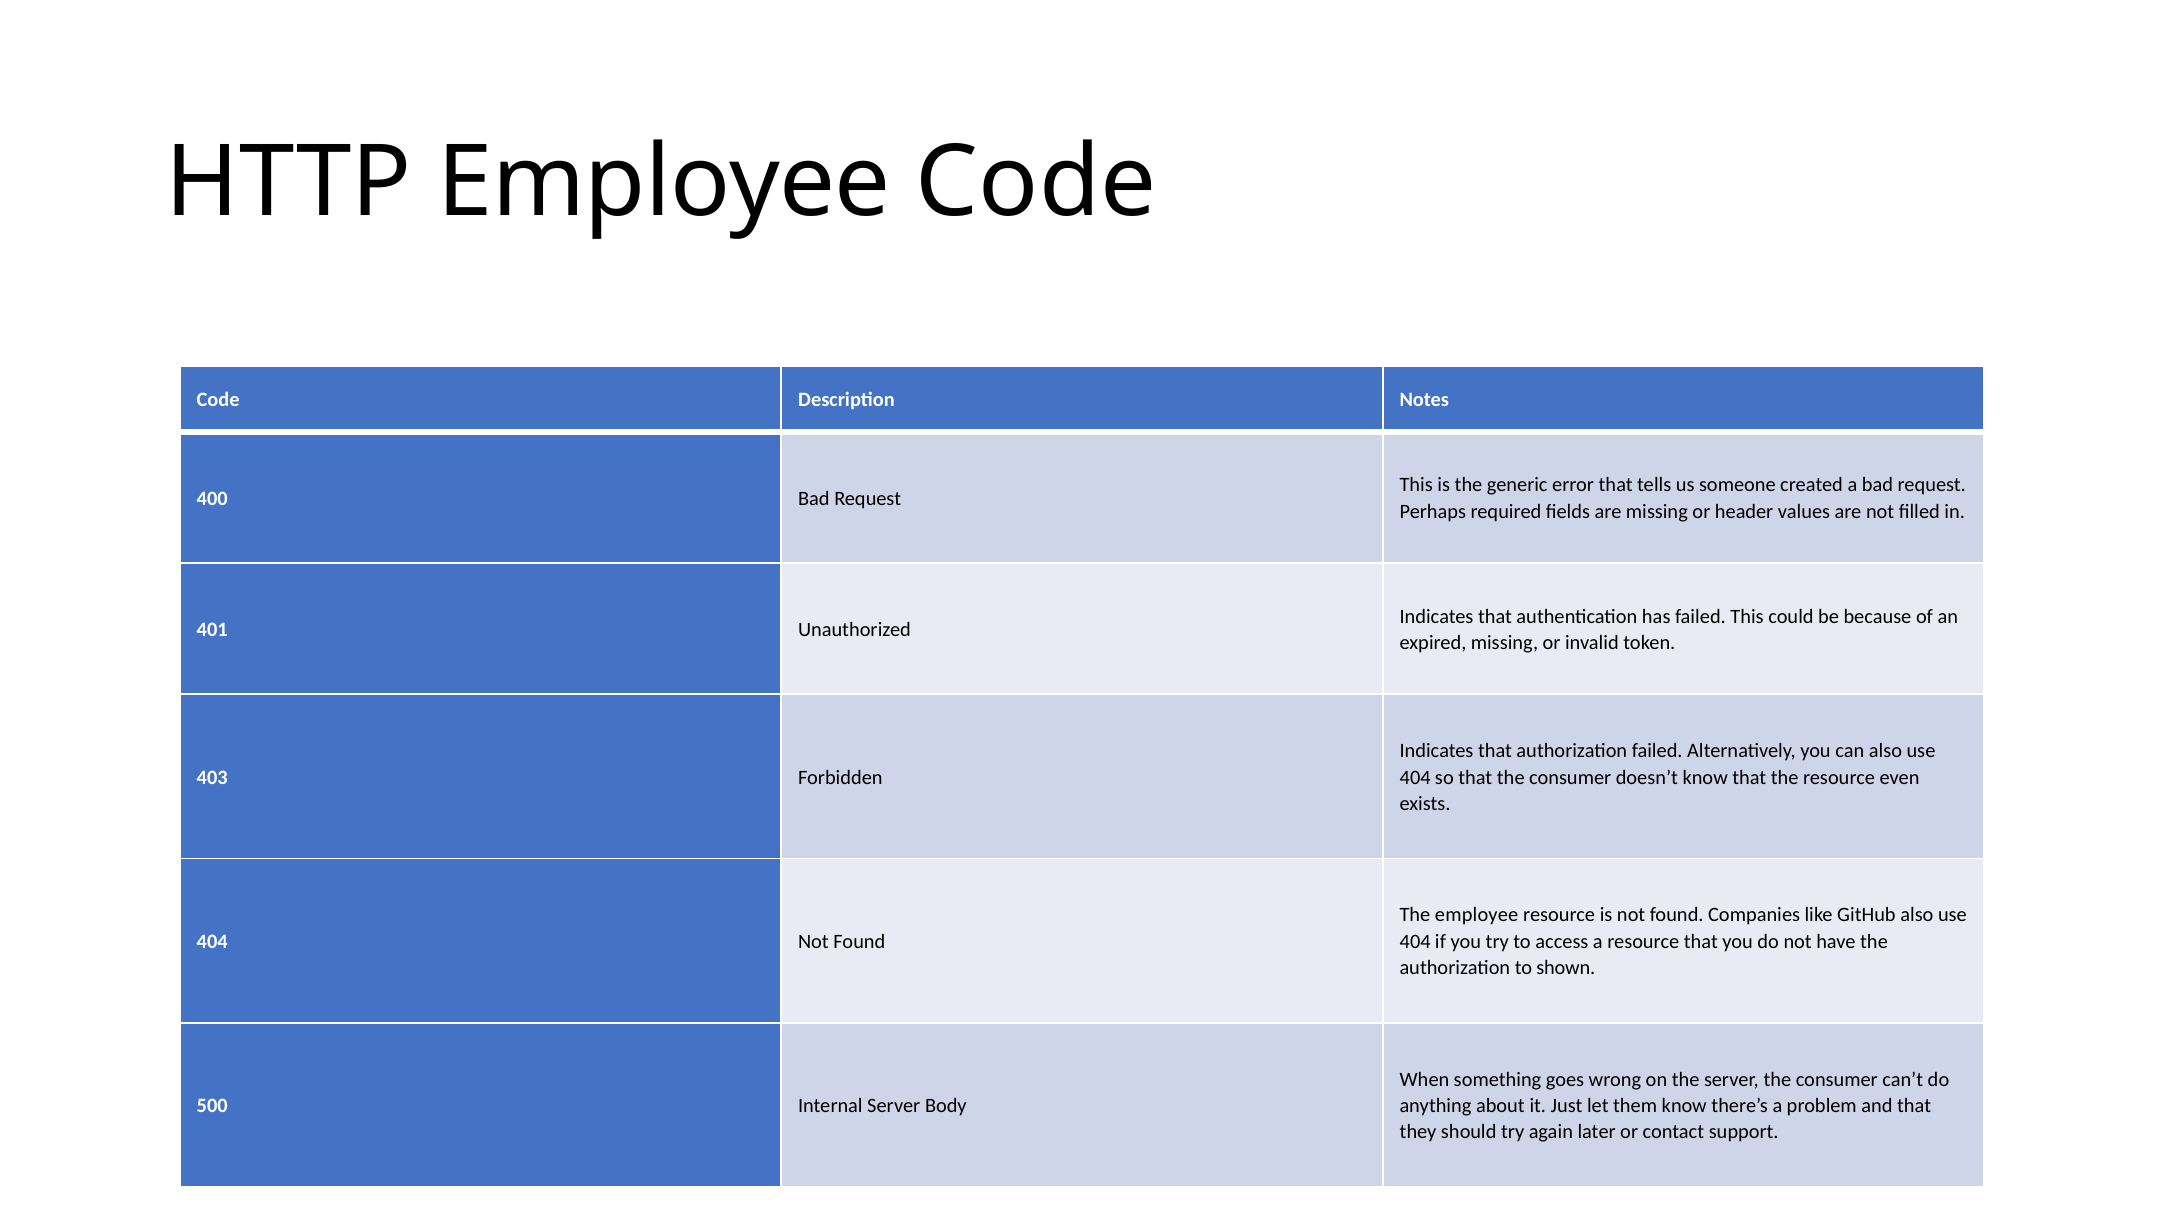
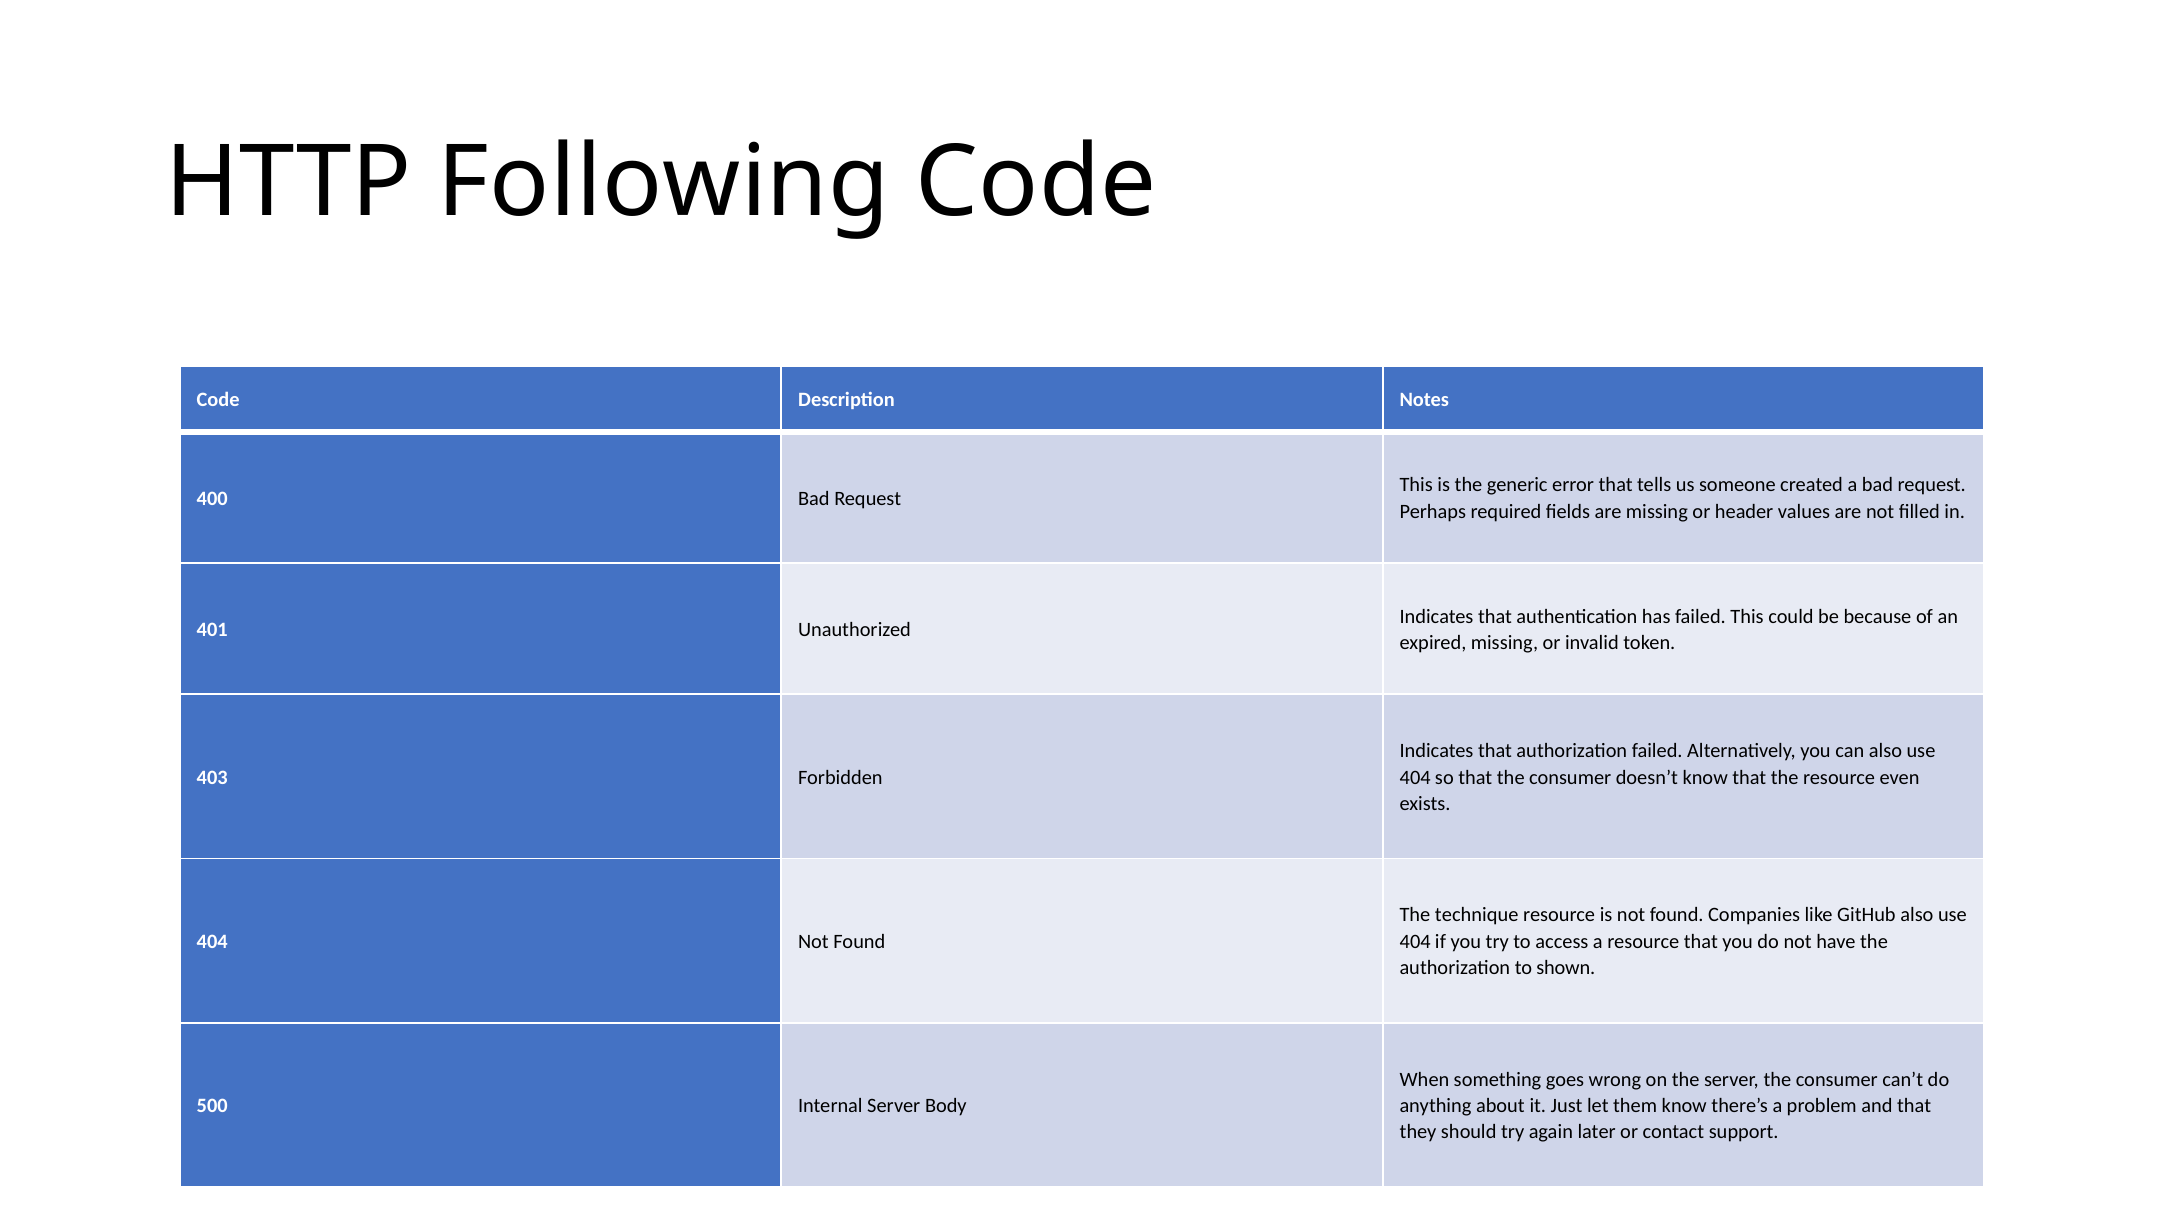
HTTP Employee: Employee -> Following
The employee: employee -> technique
